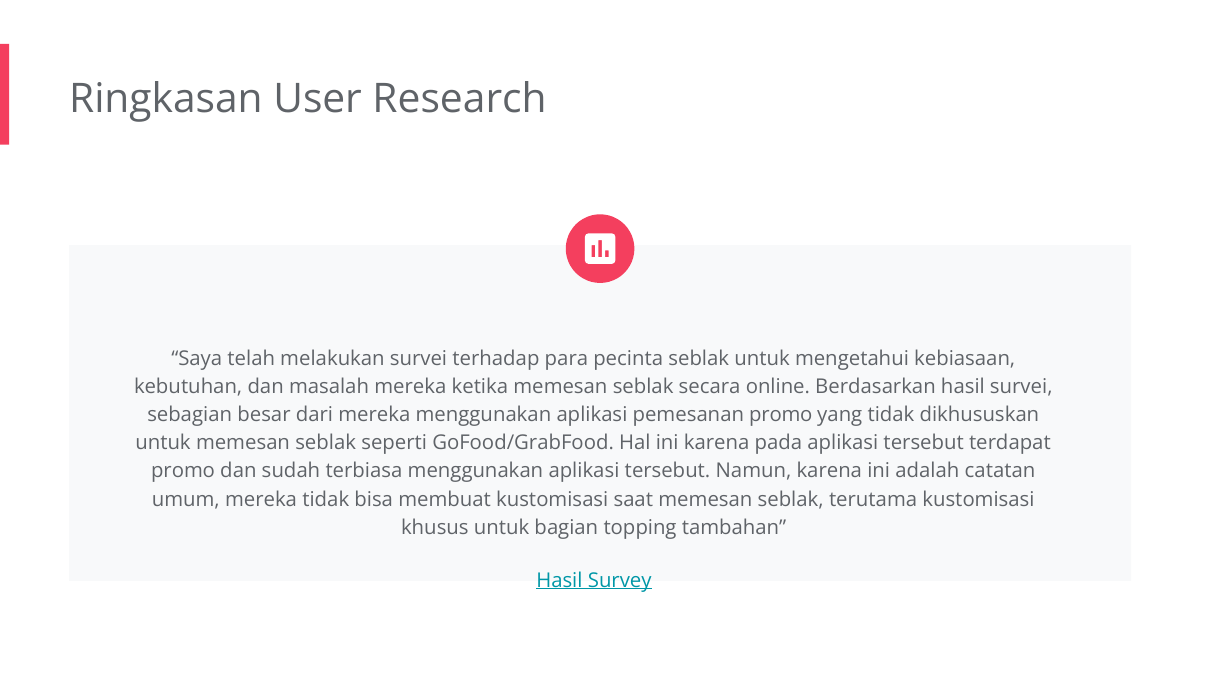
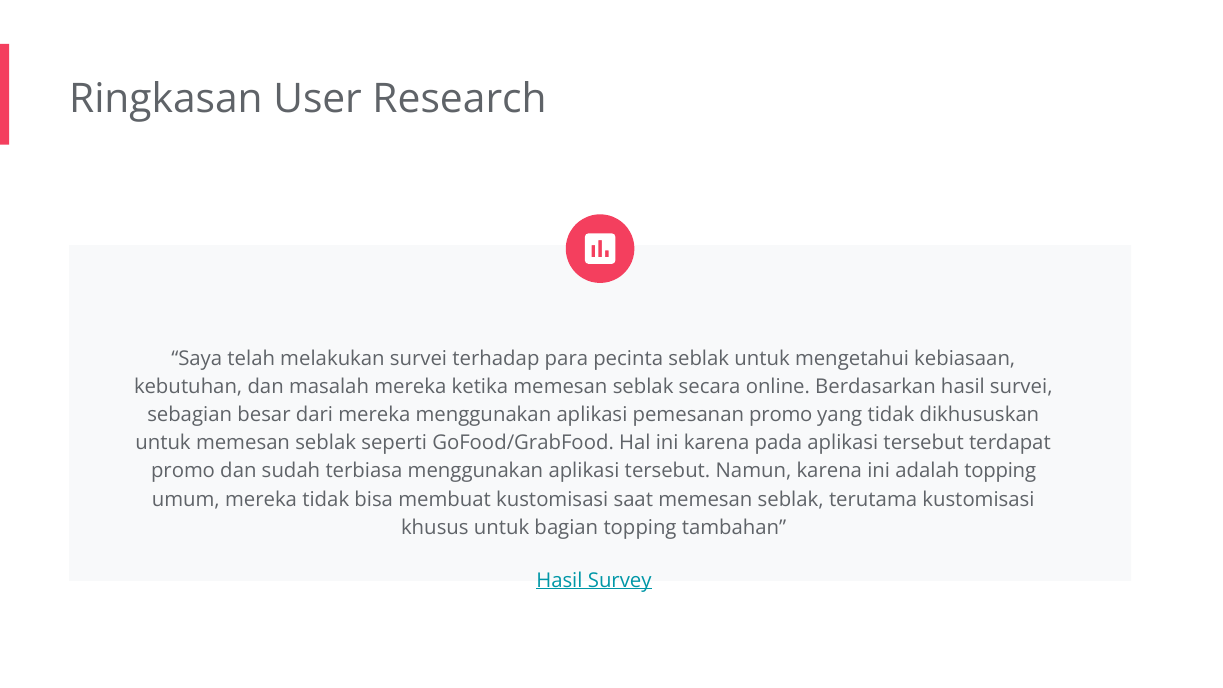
adalah catatan: catatan -> topping
